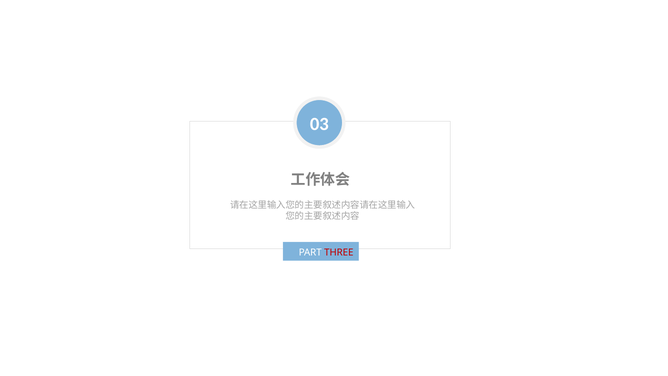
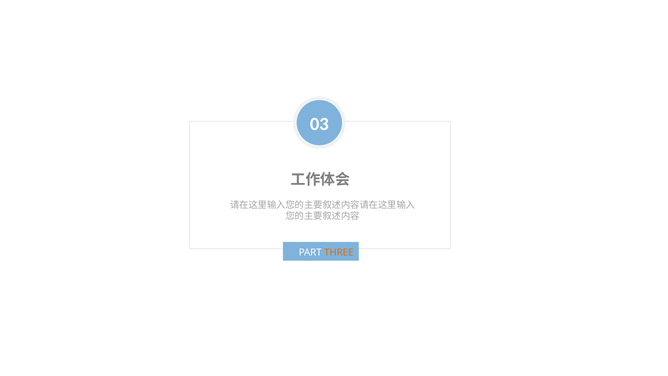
THREE colour: red -> orange
